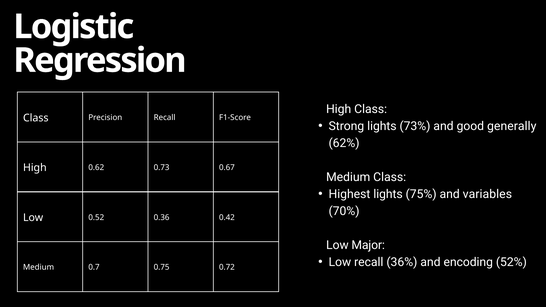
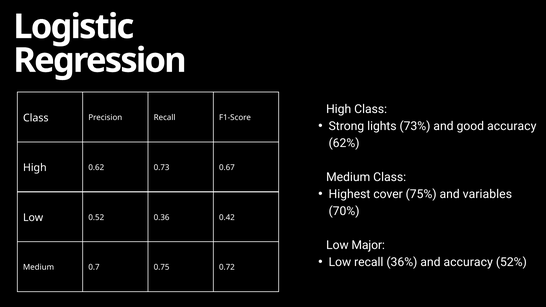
good generally: generally -> accuracy
Highest lights: lights -> cover
and encoding: encoding -> accuracy
